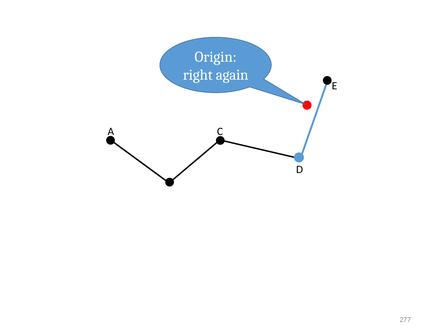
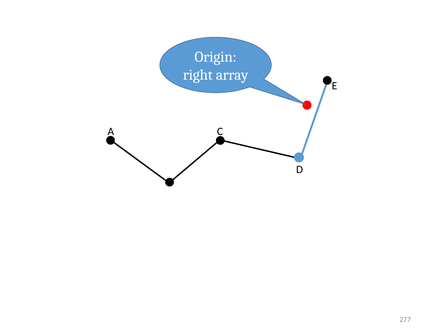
again: again -> array
